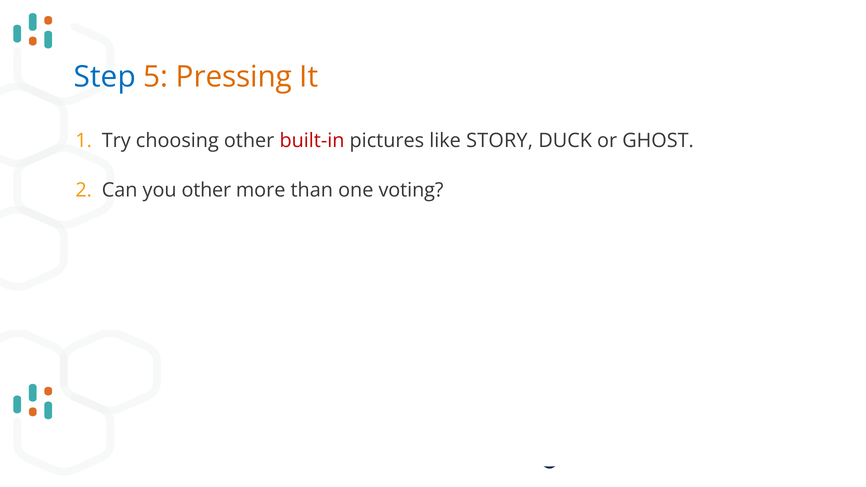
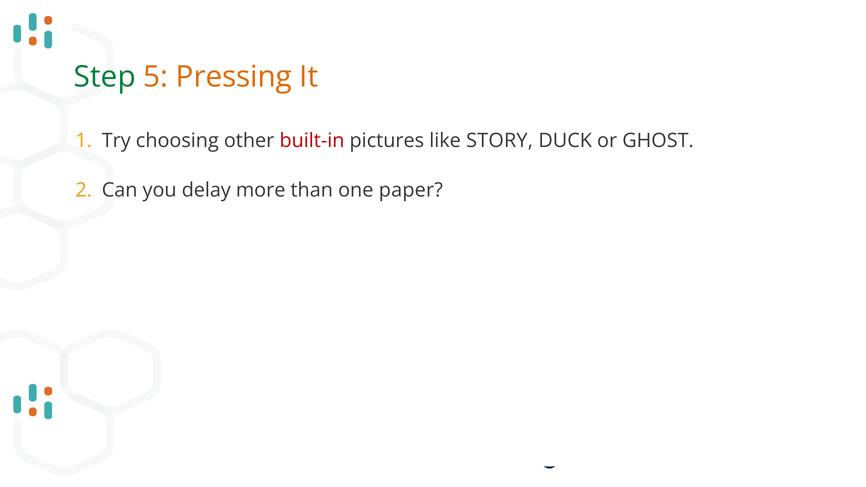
Step colour: blue -> green
you other: other -> delay
voting: voting -> paper
